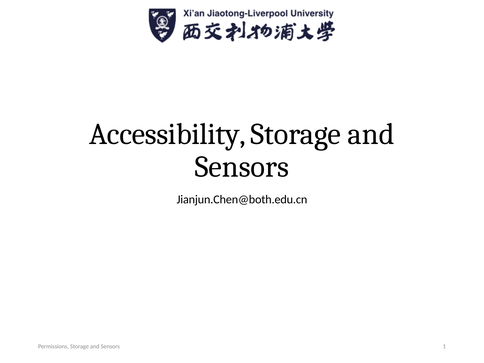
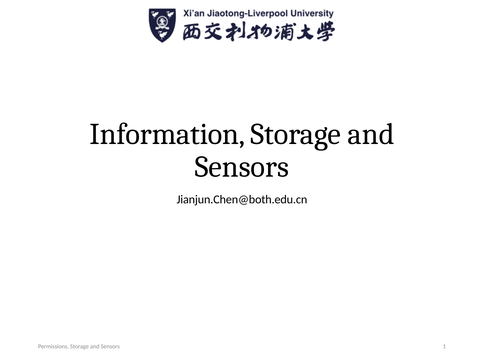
Accessibility: Accessibility -> Information
